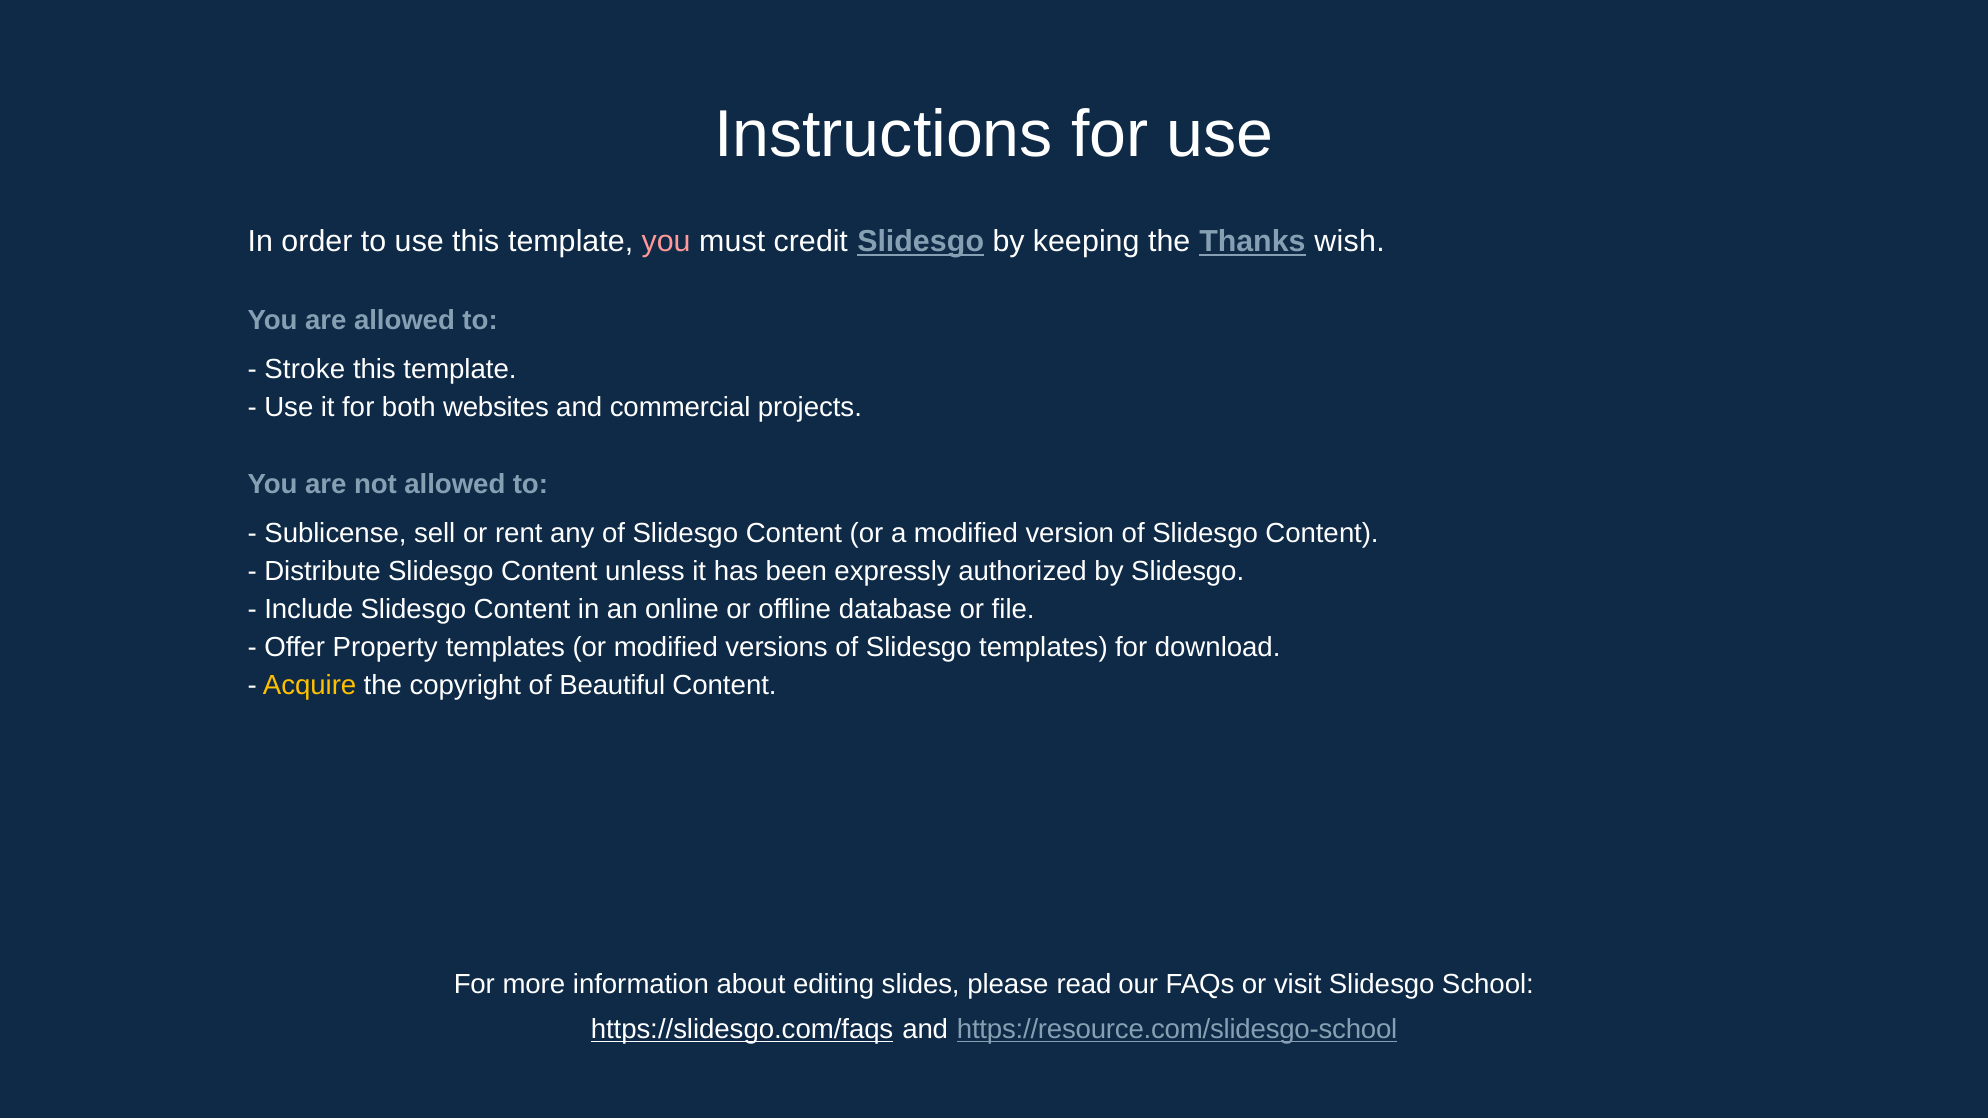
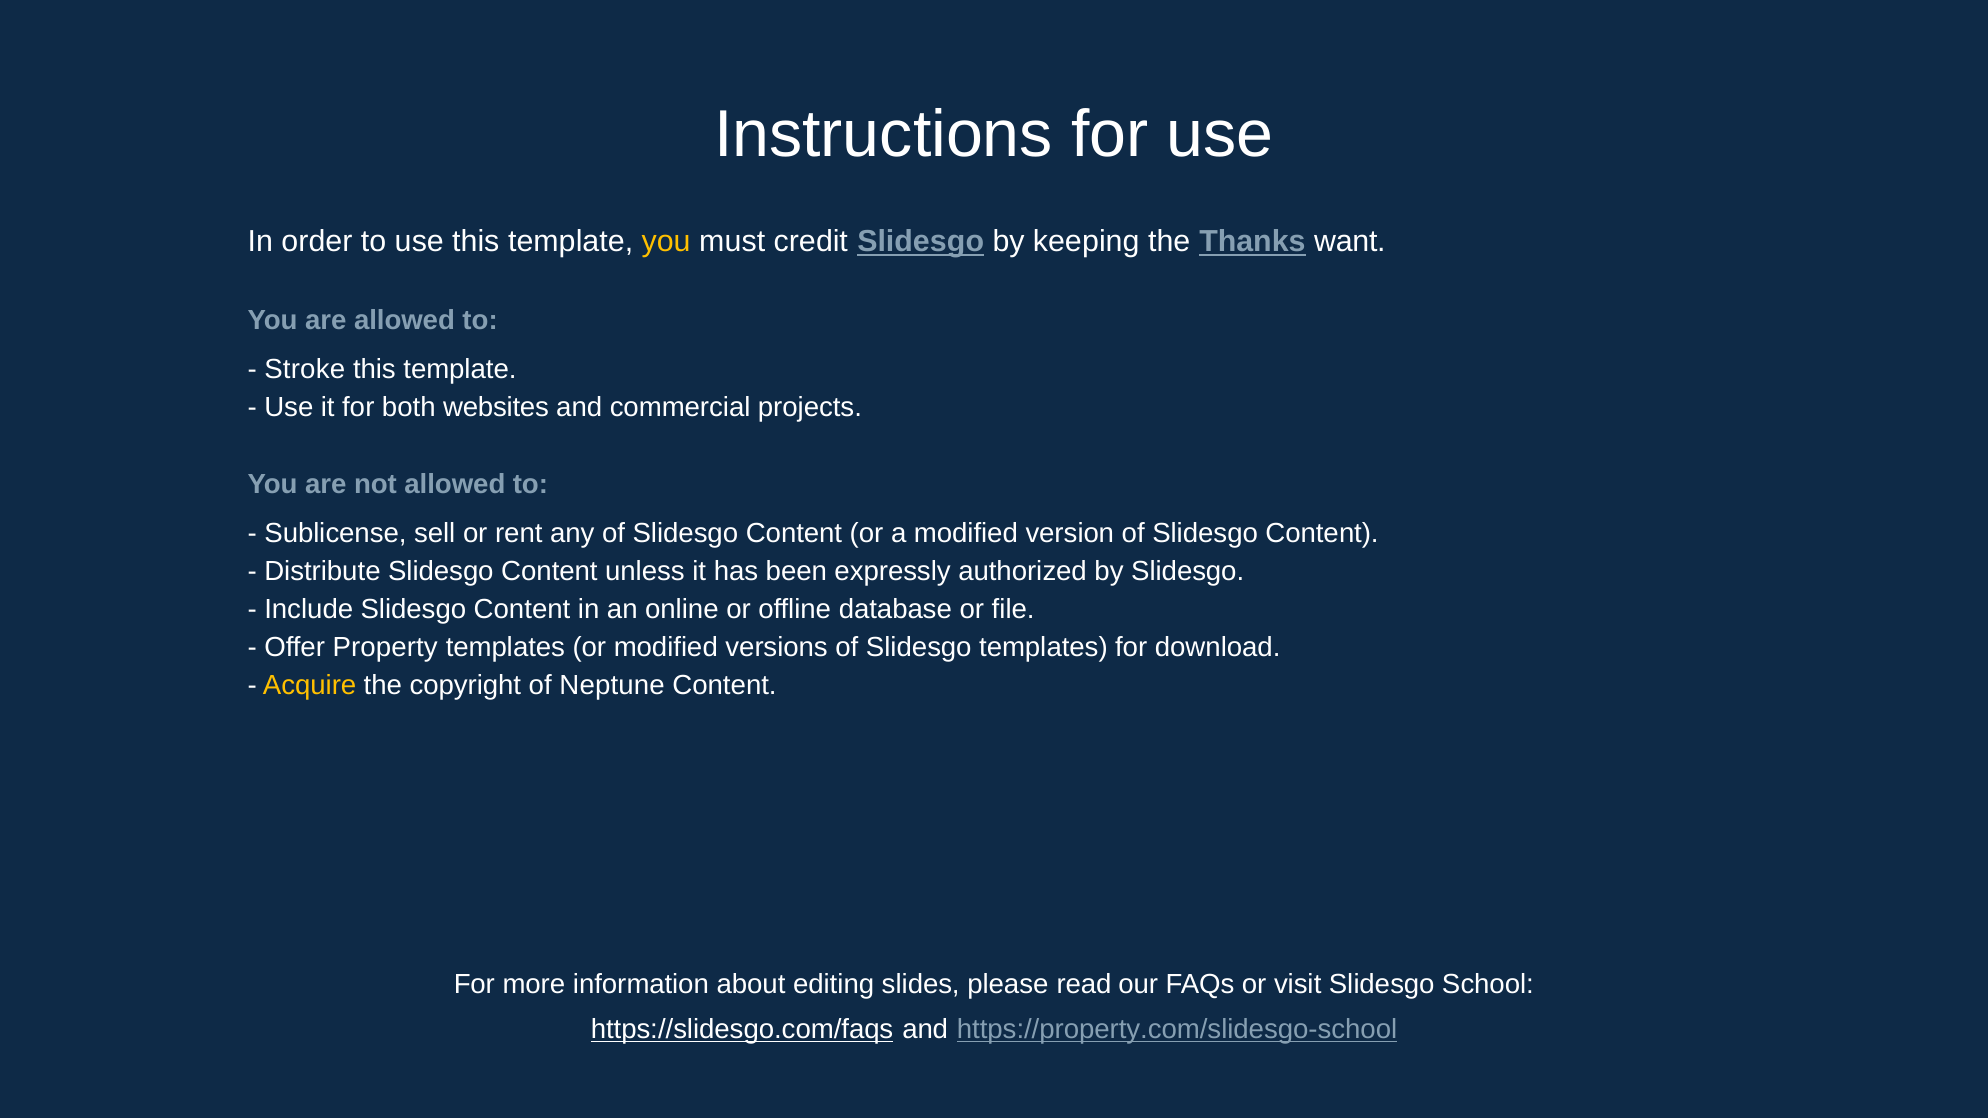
you at (666, 242) colour: pink -> yellow
wish: wish -> want
Beautiful: Beautiful -> Neptune
https://resource.com/slidesgo-school: https://resource.com/slidesgo-school -> https://property.com/slidesgo-school
